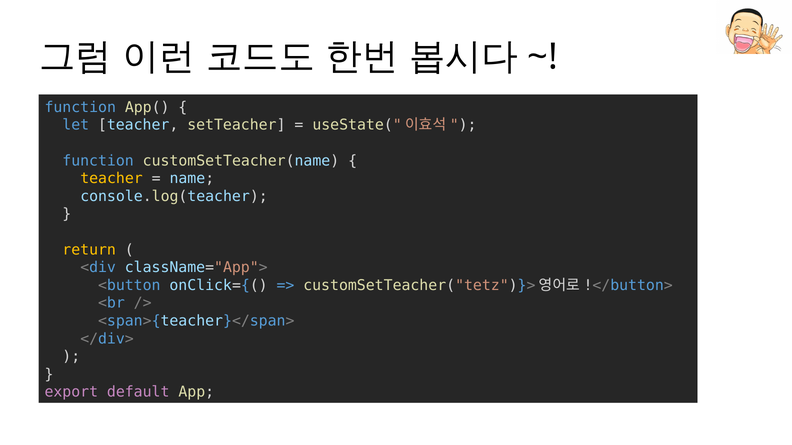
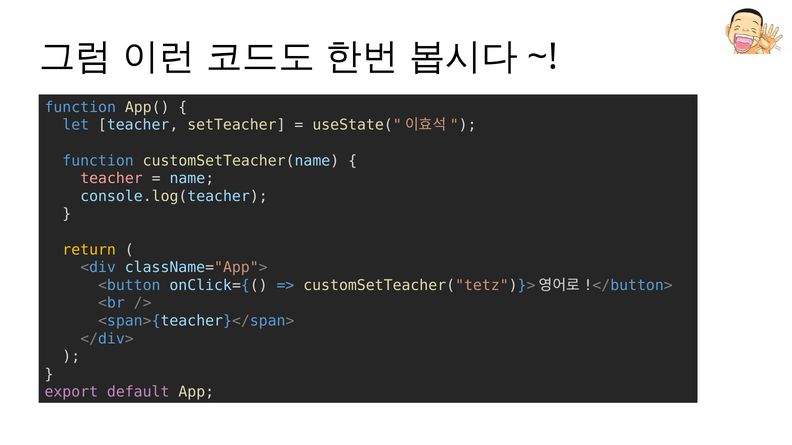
teacher at (112, 179) colour: yellow -> pink
